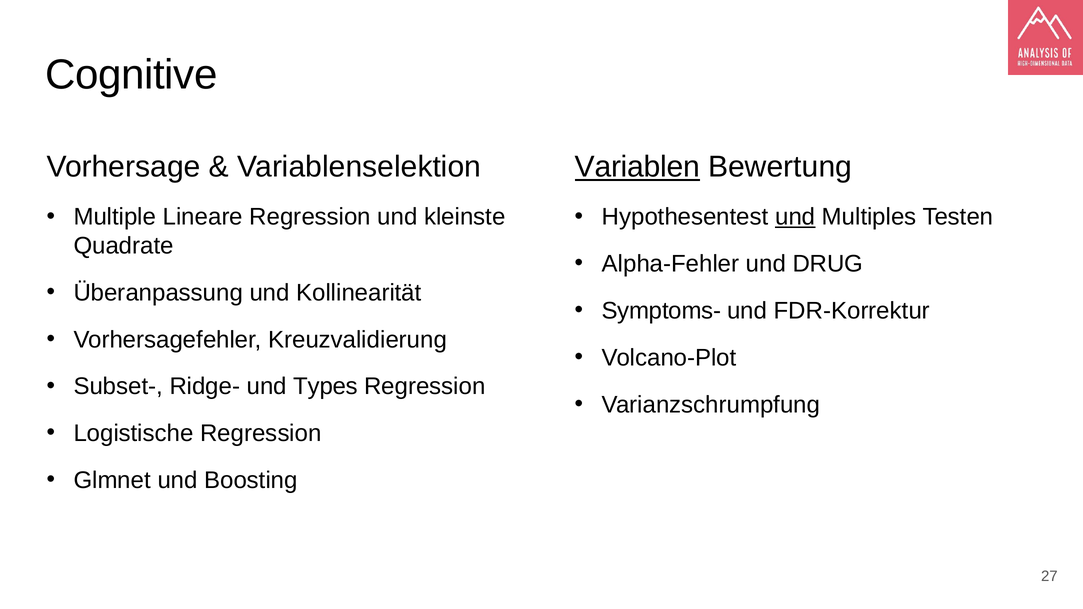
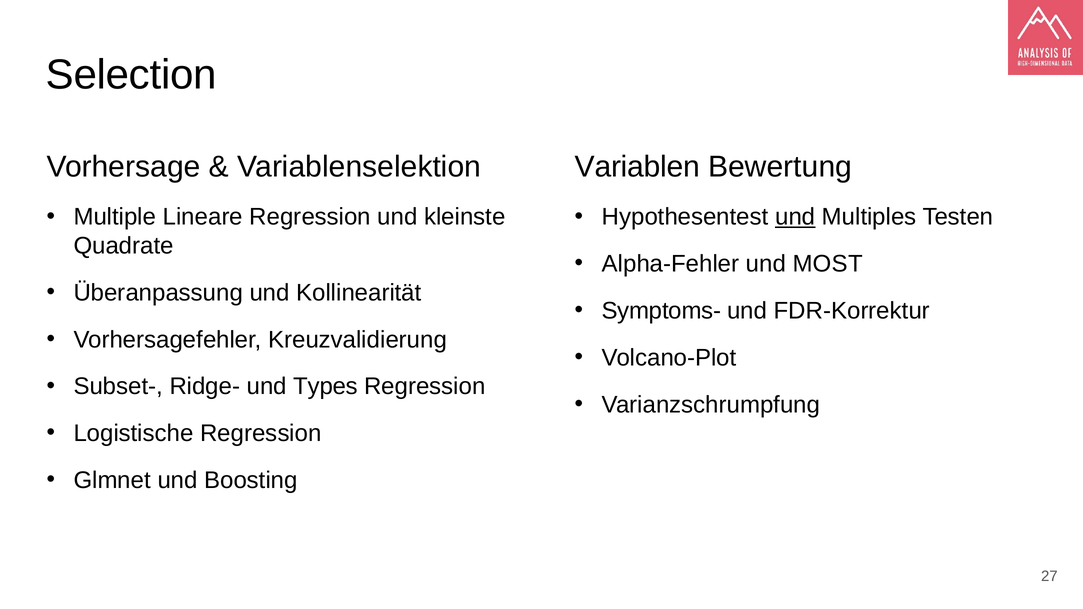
Cognitive: Cognitive -> Selection
Variablen underline: present -> none
DRUG: DRUG -> MOST
